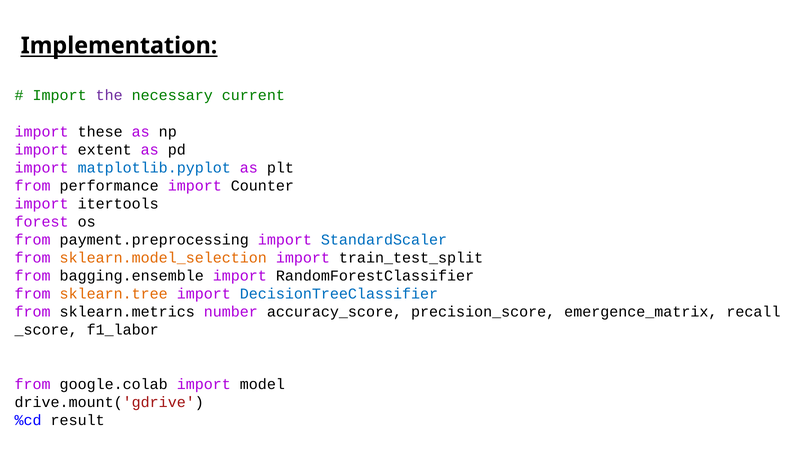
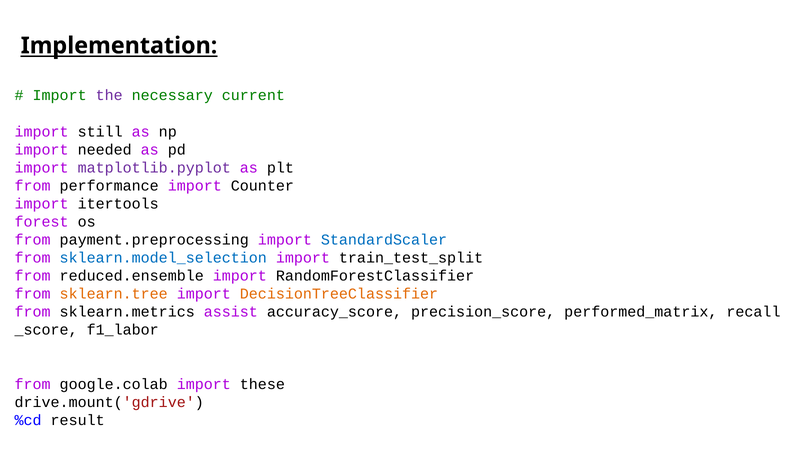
these: these -> still
extent: extent -> needed
matplotlib.pyplot colour: blue -> purple
sklearn.model_selection colour: orange -> blue
bagging.ensemble: bagging.ensemble -> reduced.ensemble
DecisionTreeClassifier colour: blue -> orange
number: number -> assist
emergence_matrix: emergence_matrix -> performed_matrix
model: model -> these
